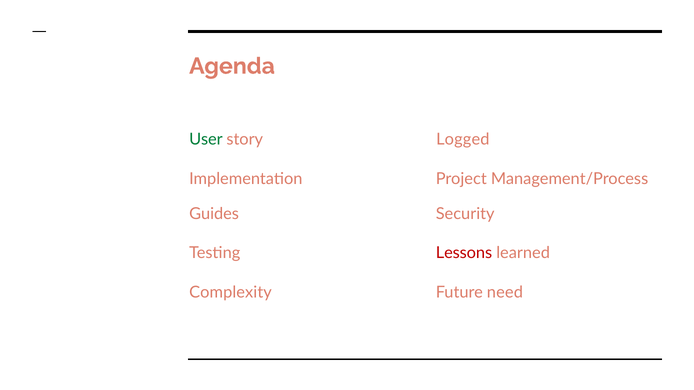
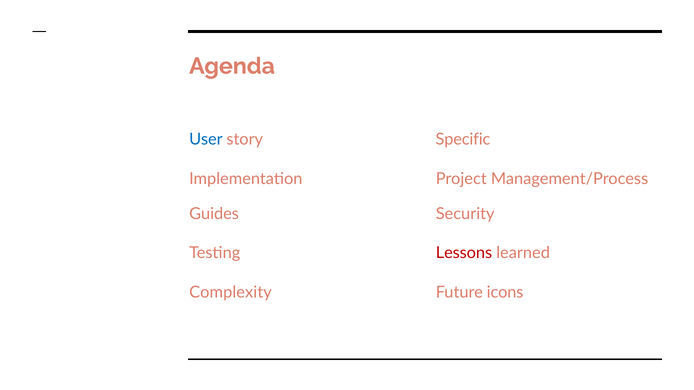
User colour: green -> blue
Logged: Logged -> Specific
need: need -> icons
